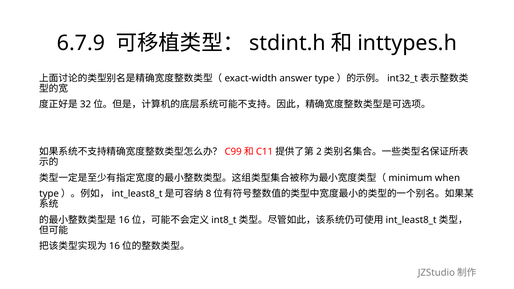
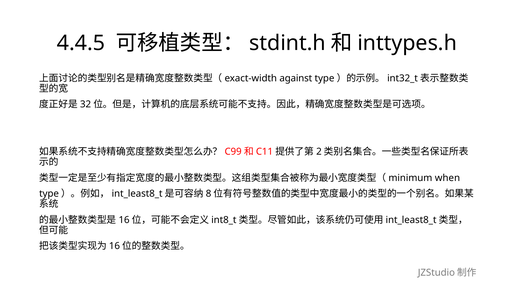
6.7.9: 6.7.9 -> 4.4.5
answer: answer -> against
